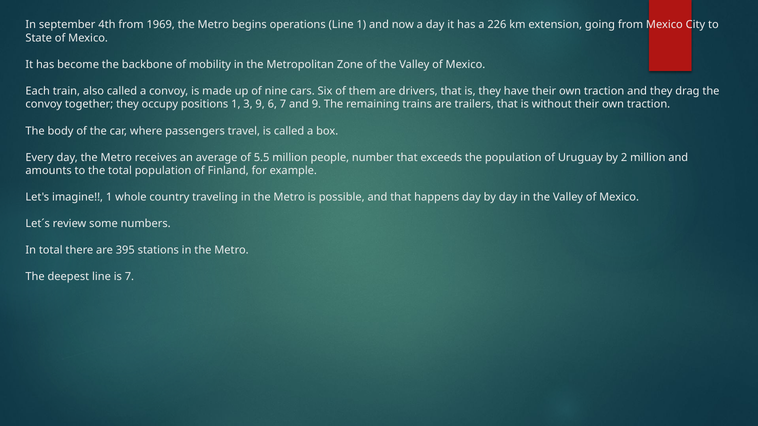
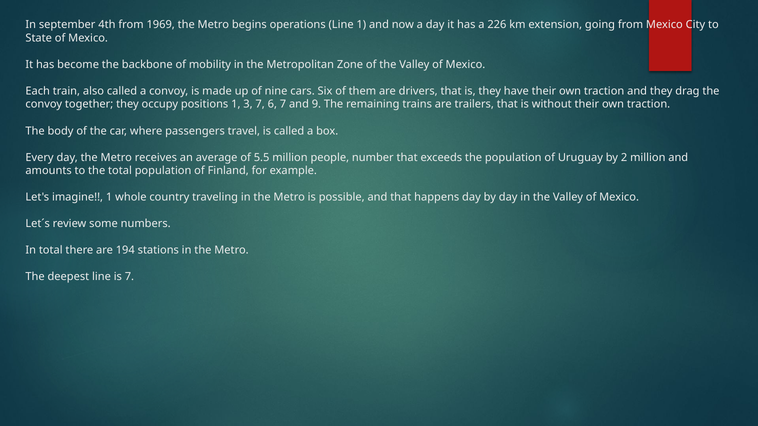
3 9: 9 -> 7
395: 395 -> 194
